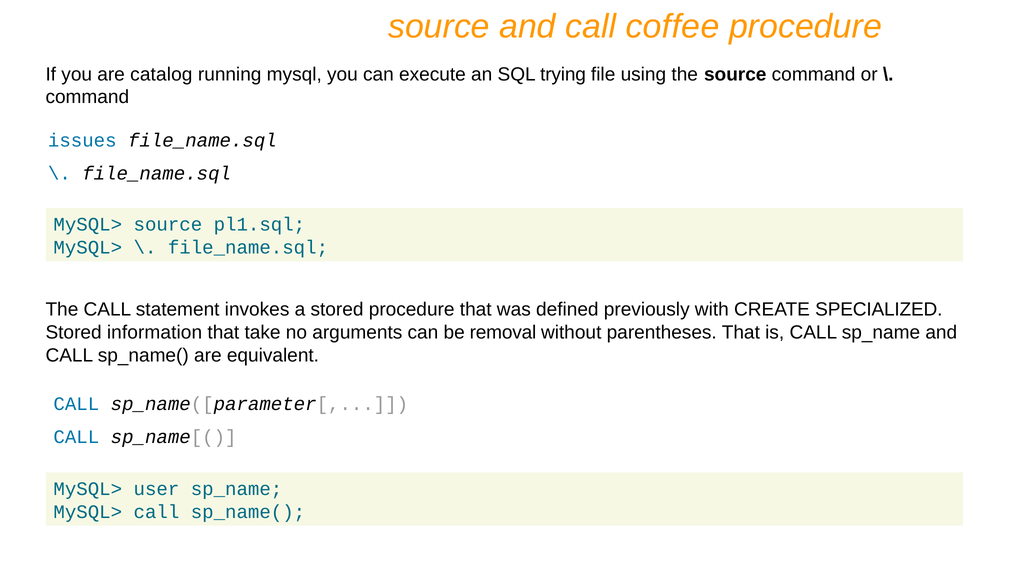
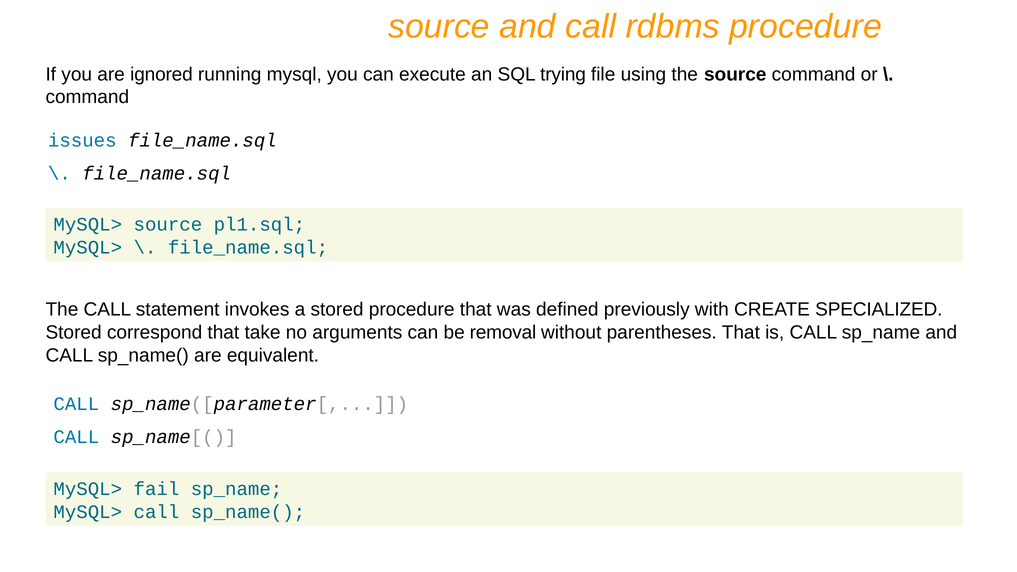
coffee: coffee -> rdbms
catalog: catalog -> ignored
information: information -> correspond
user: user -> fail
